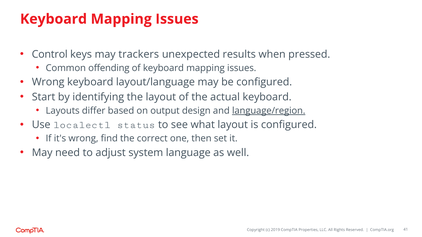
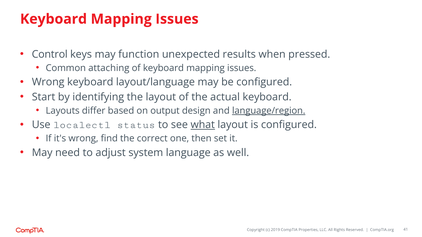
trackers: trackers -> function
offending: offending -> attaching
what underline: none -> present
